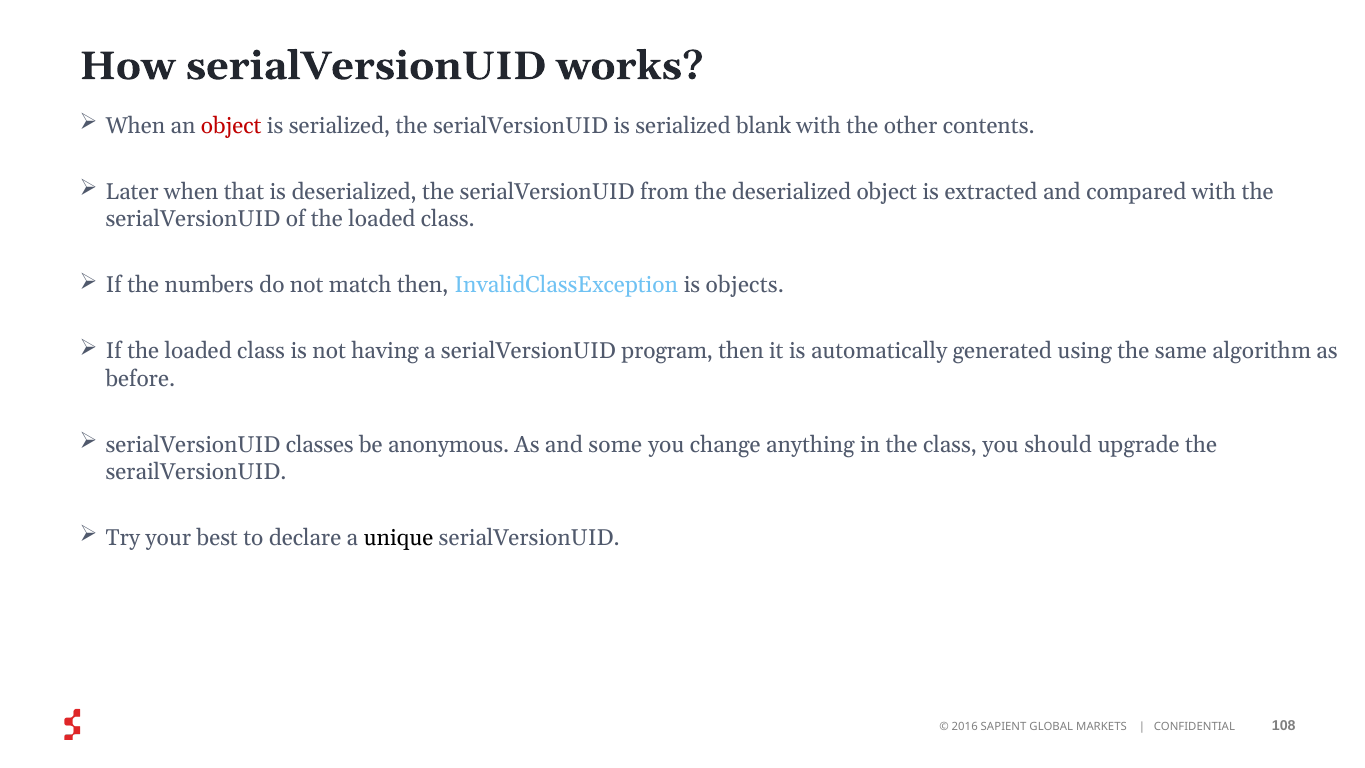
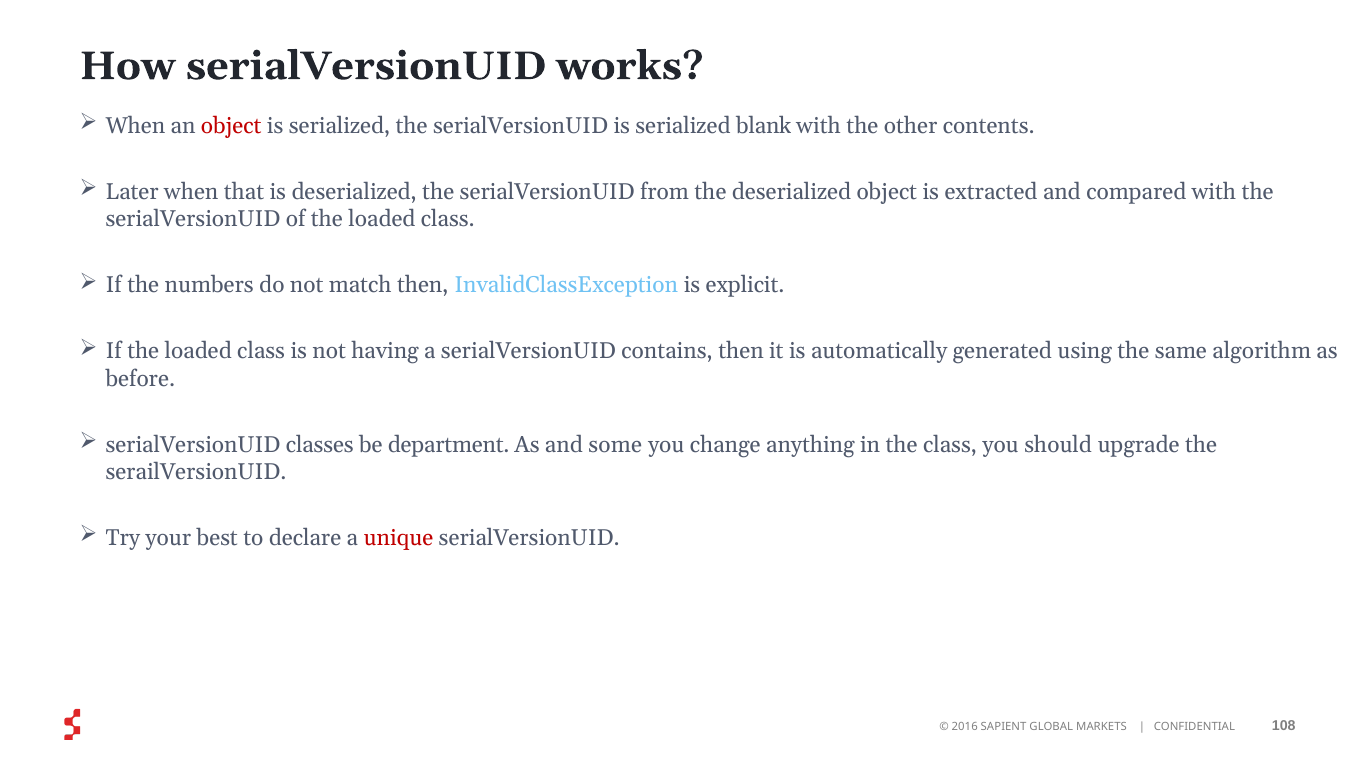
objects: objects -> explicit
program: program -> contains
anonymous: anonymous -> department
unique colour: black -> red
